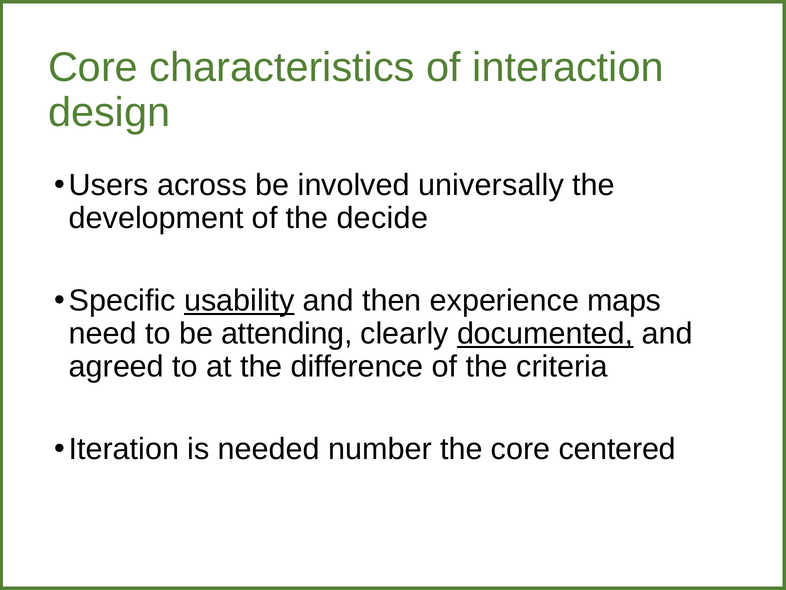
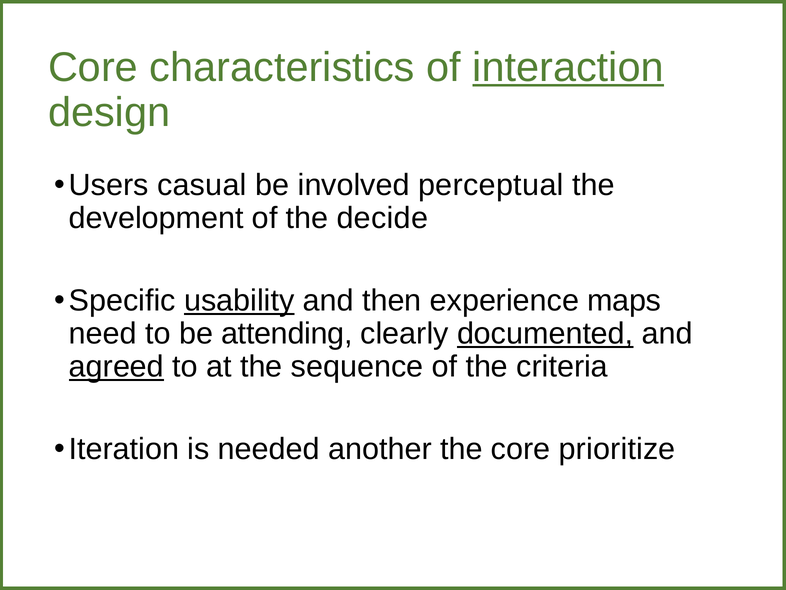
interaction underline: none -> present
across: across -> casual
universally: universally -> perceptual
agreed underline: none -> present
difference: difference -> sequence
number: number -> another
centered: centered -> prioritize
